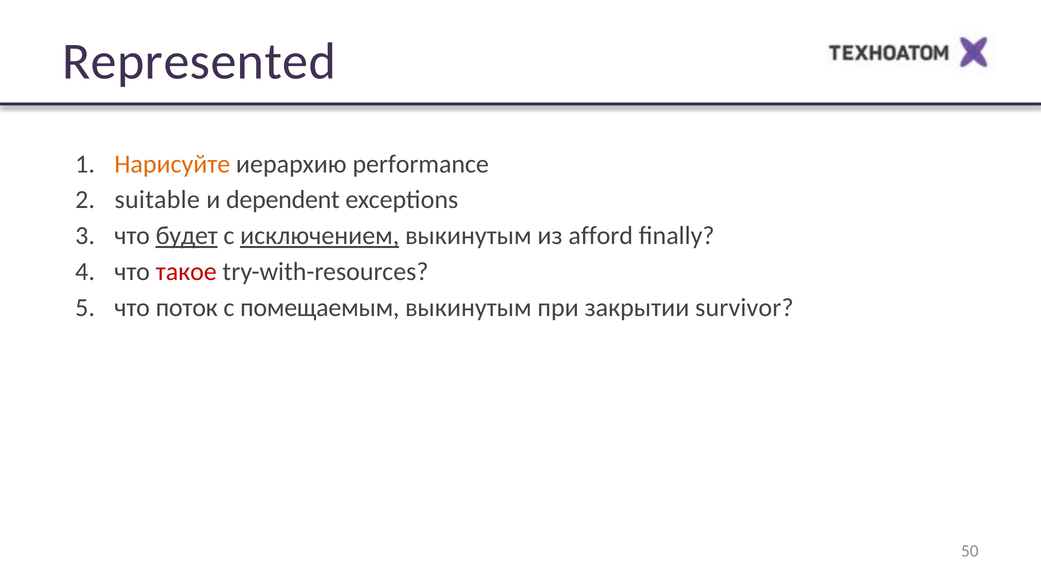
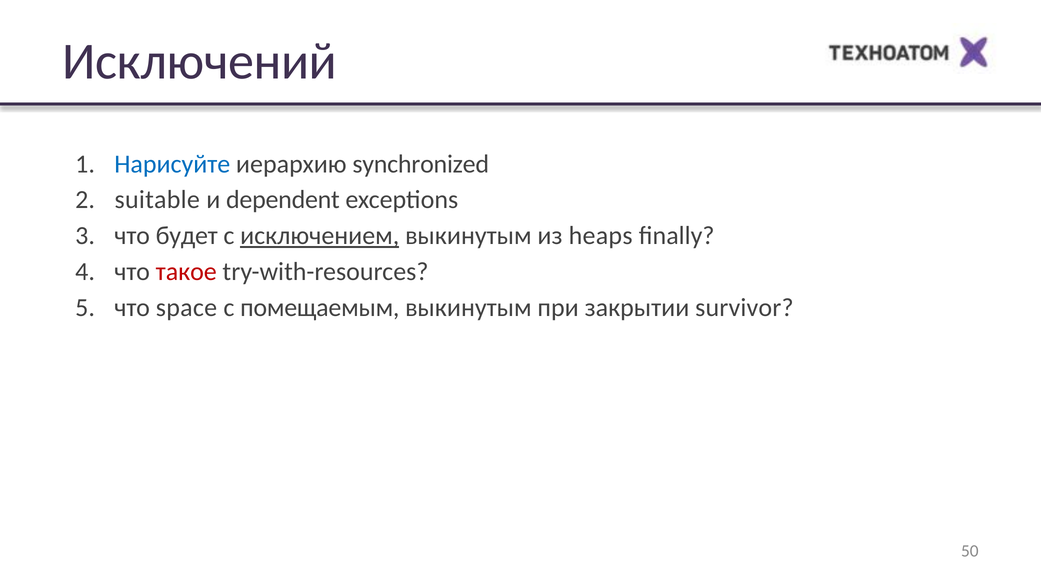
Represented: Represented -> Исключений
Нарисуйте colour: orange -> blue
performance: performance -> synchronized
будет underline: present -> none
afford: afford -> heaps
поток: поток -> space
